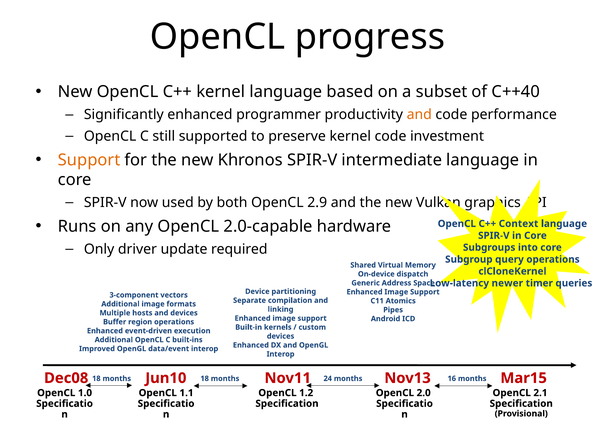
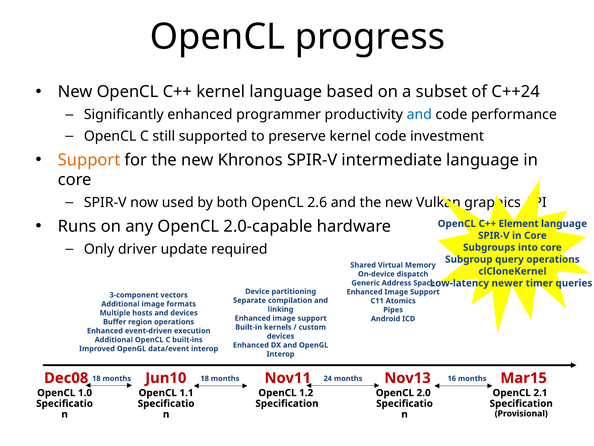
C++40: C++40 -> C++24
and at (419, 115) colour: orange -> blue
2.9: 2.9 -> 2.6
Context: Context -> Element
